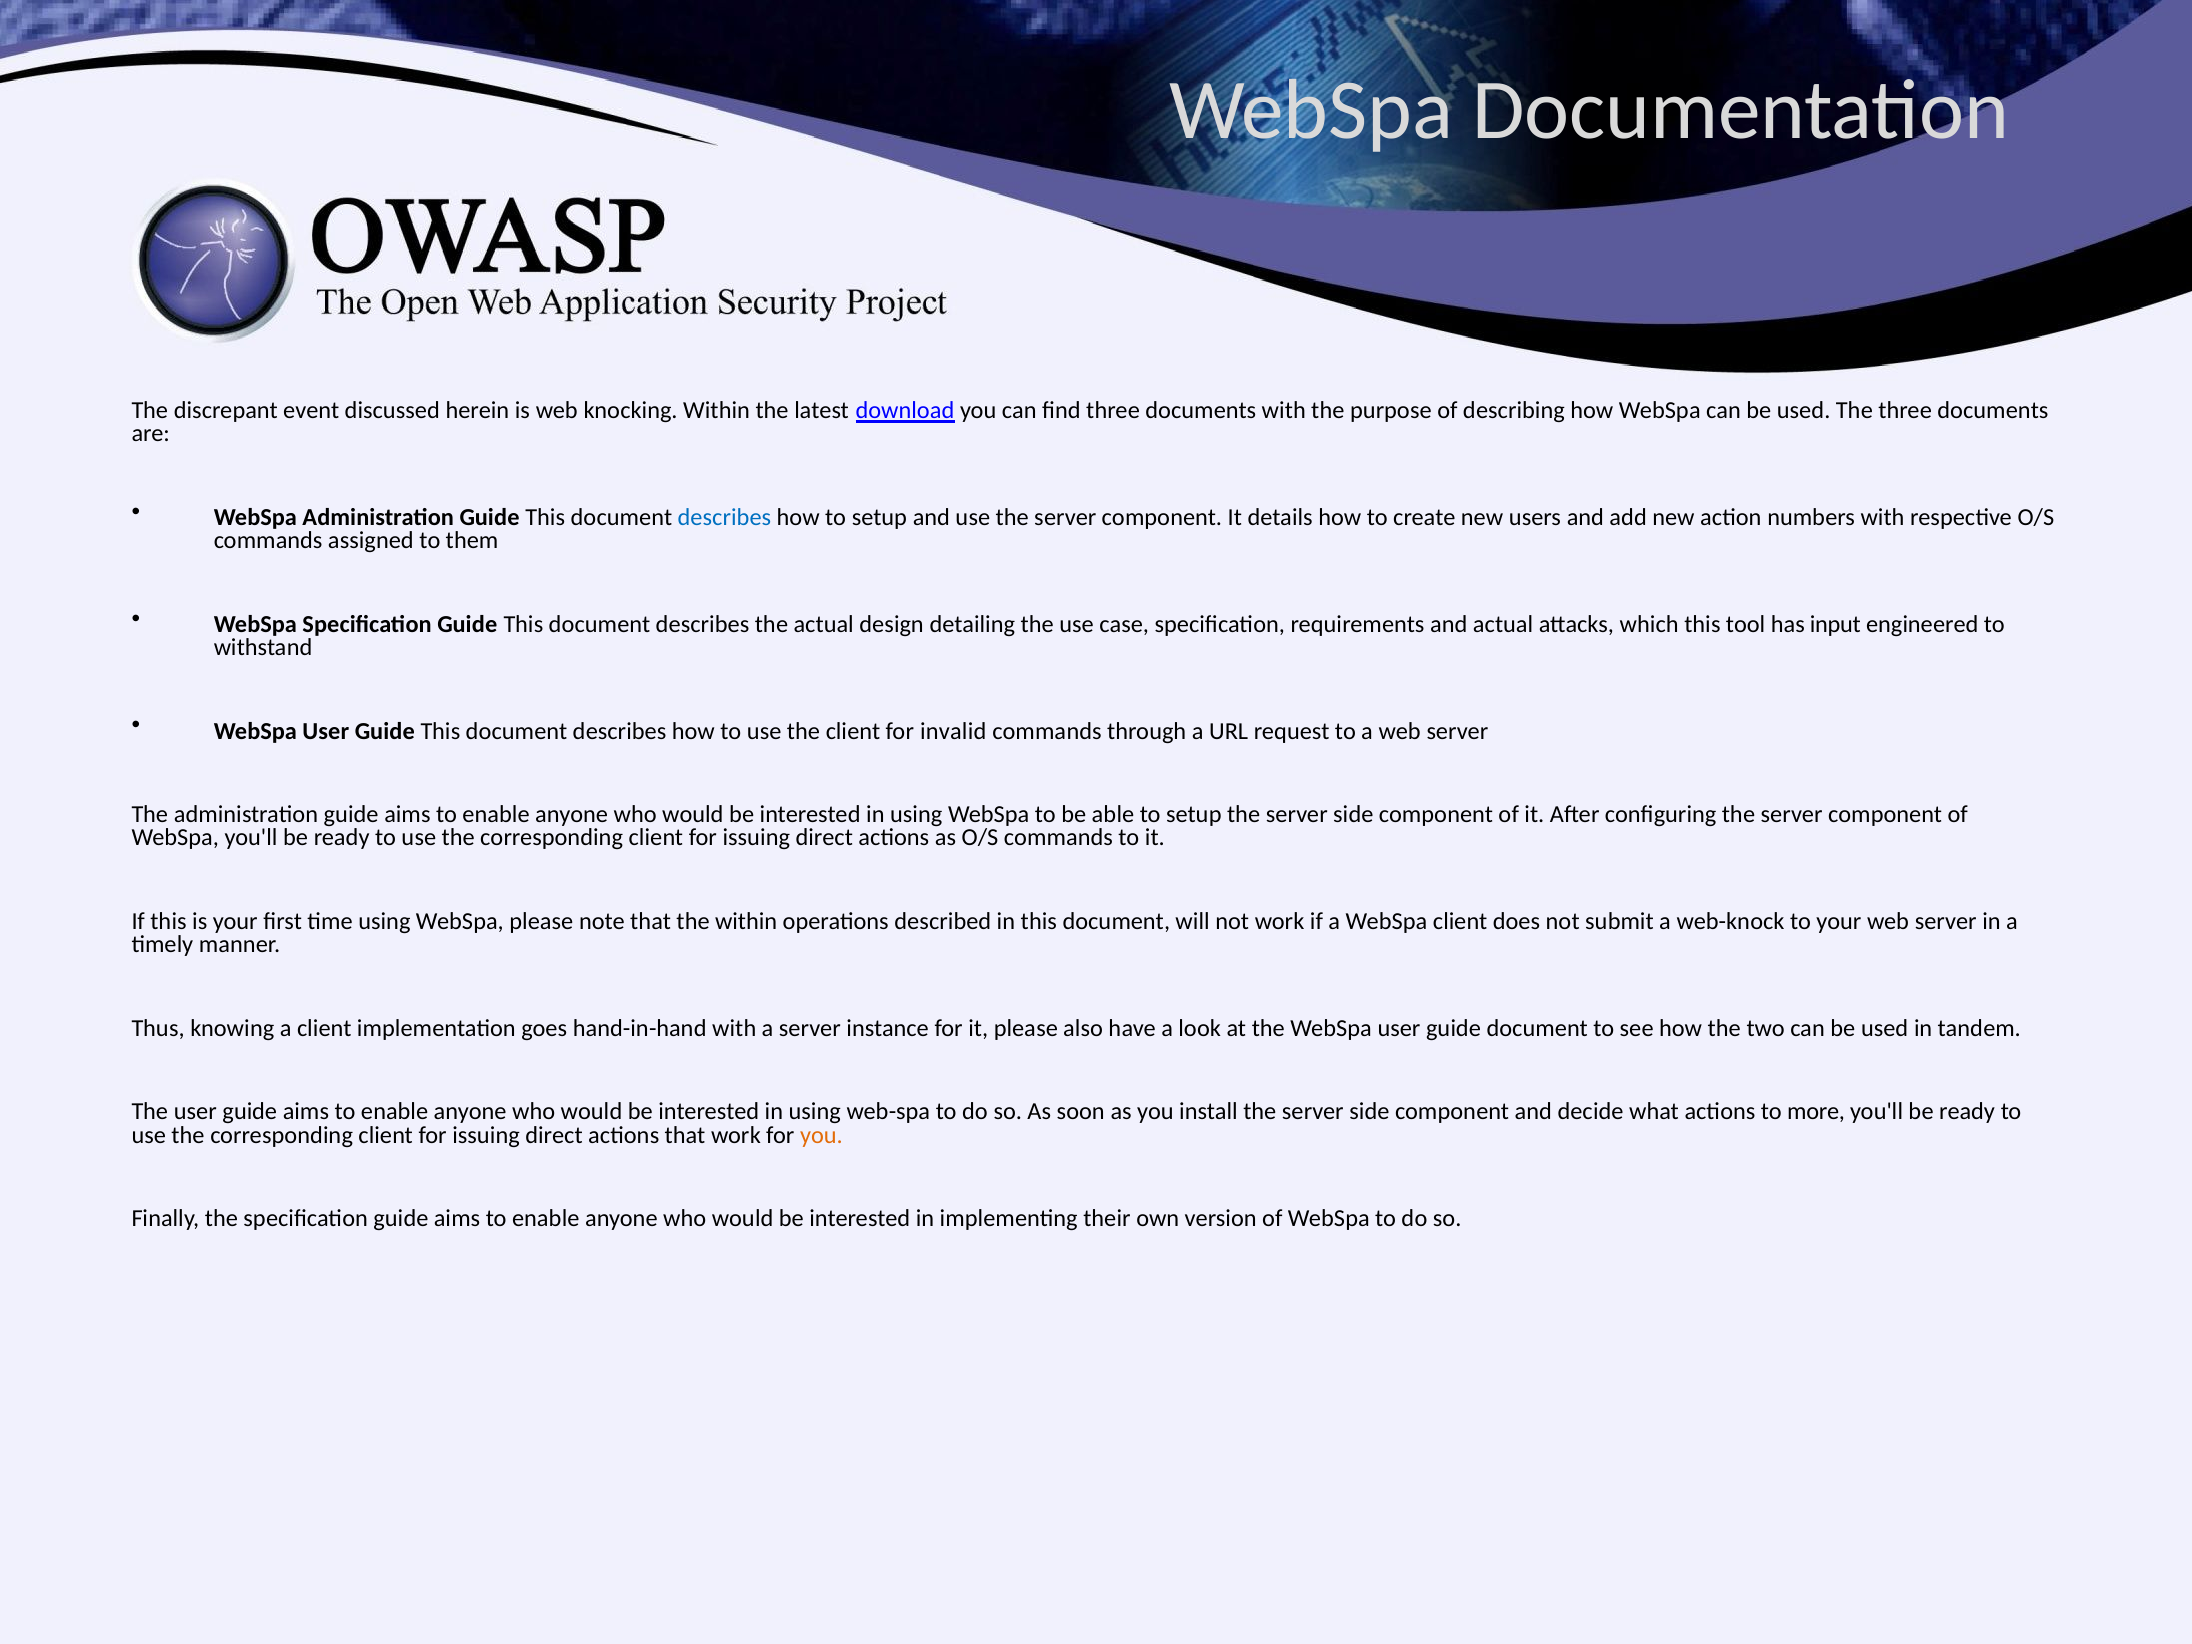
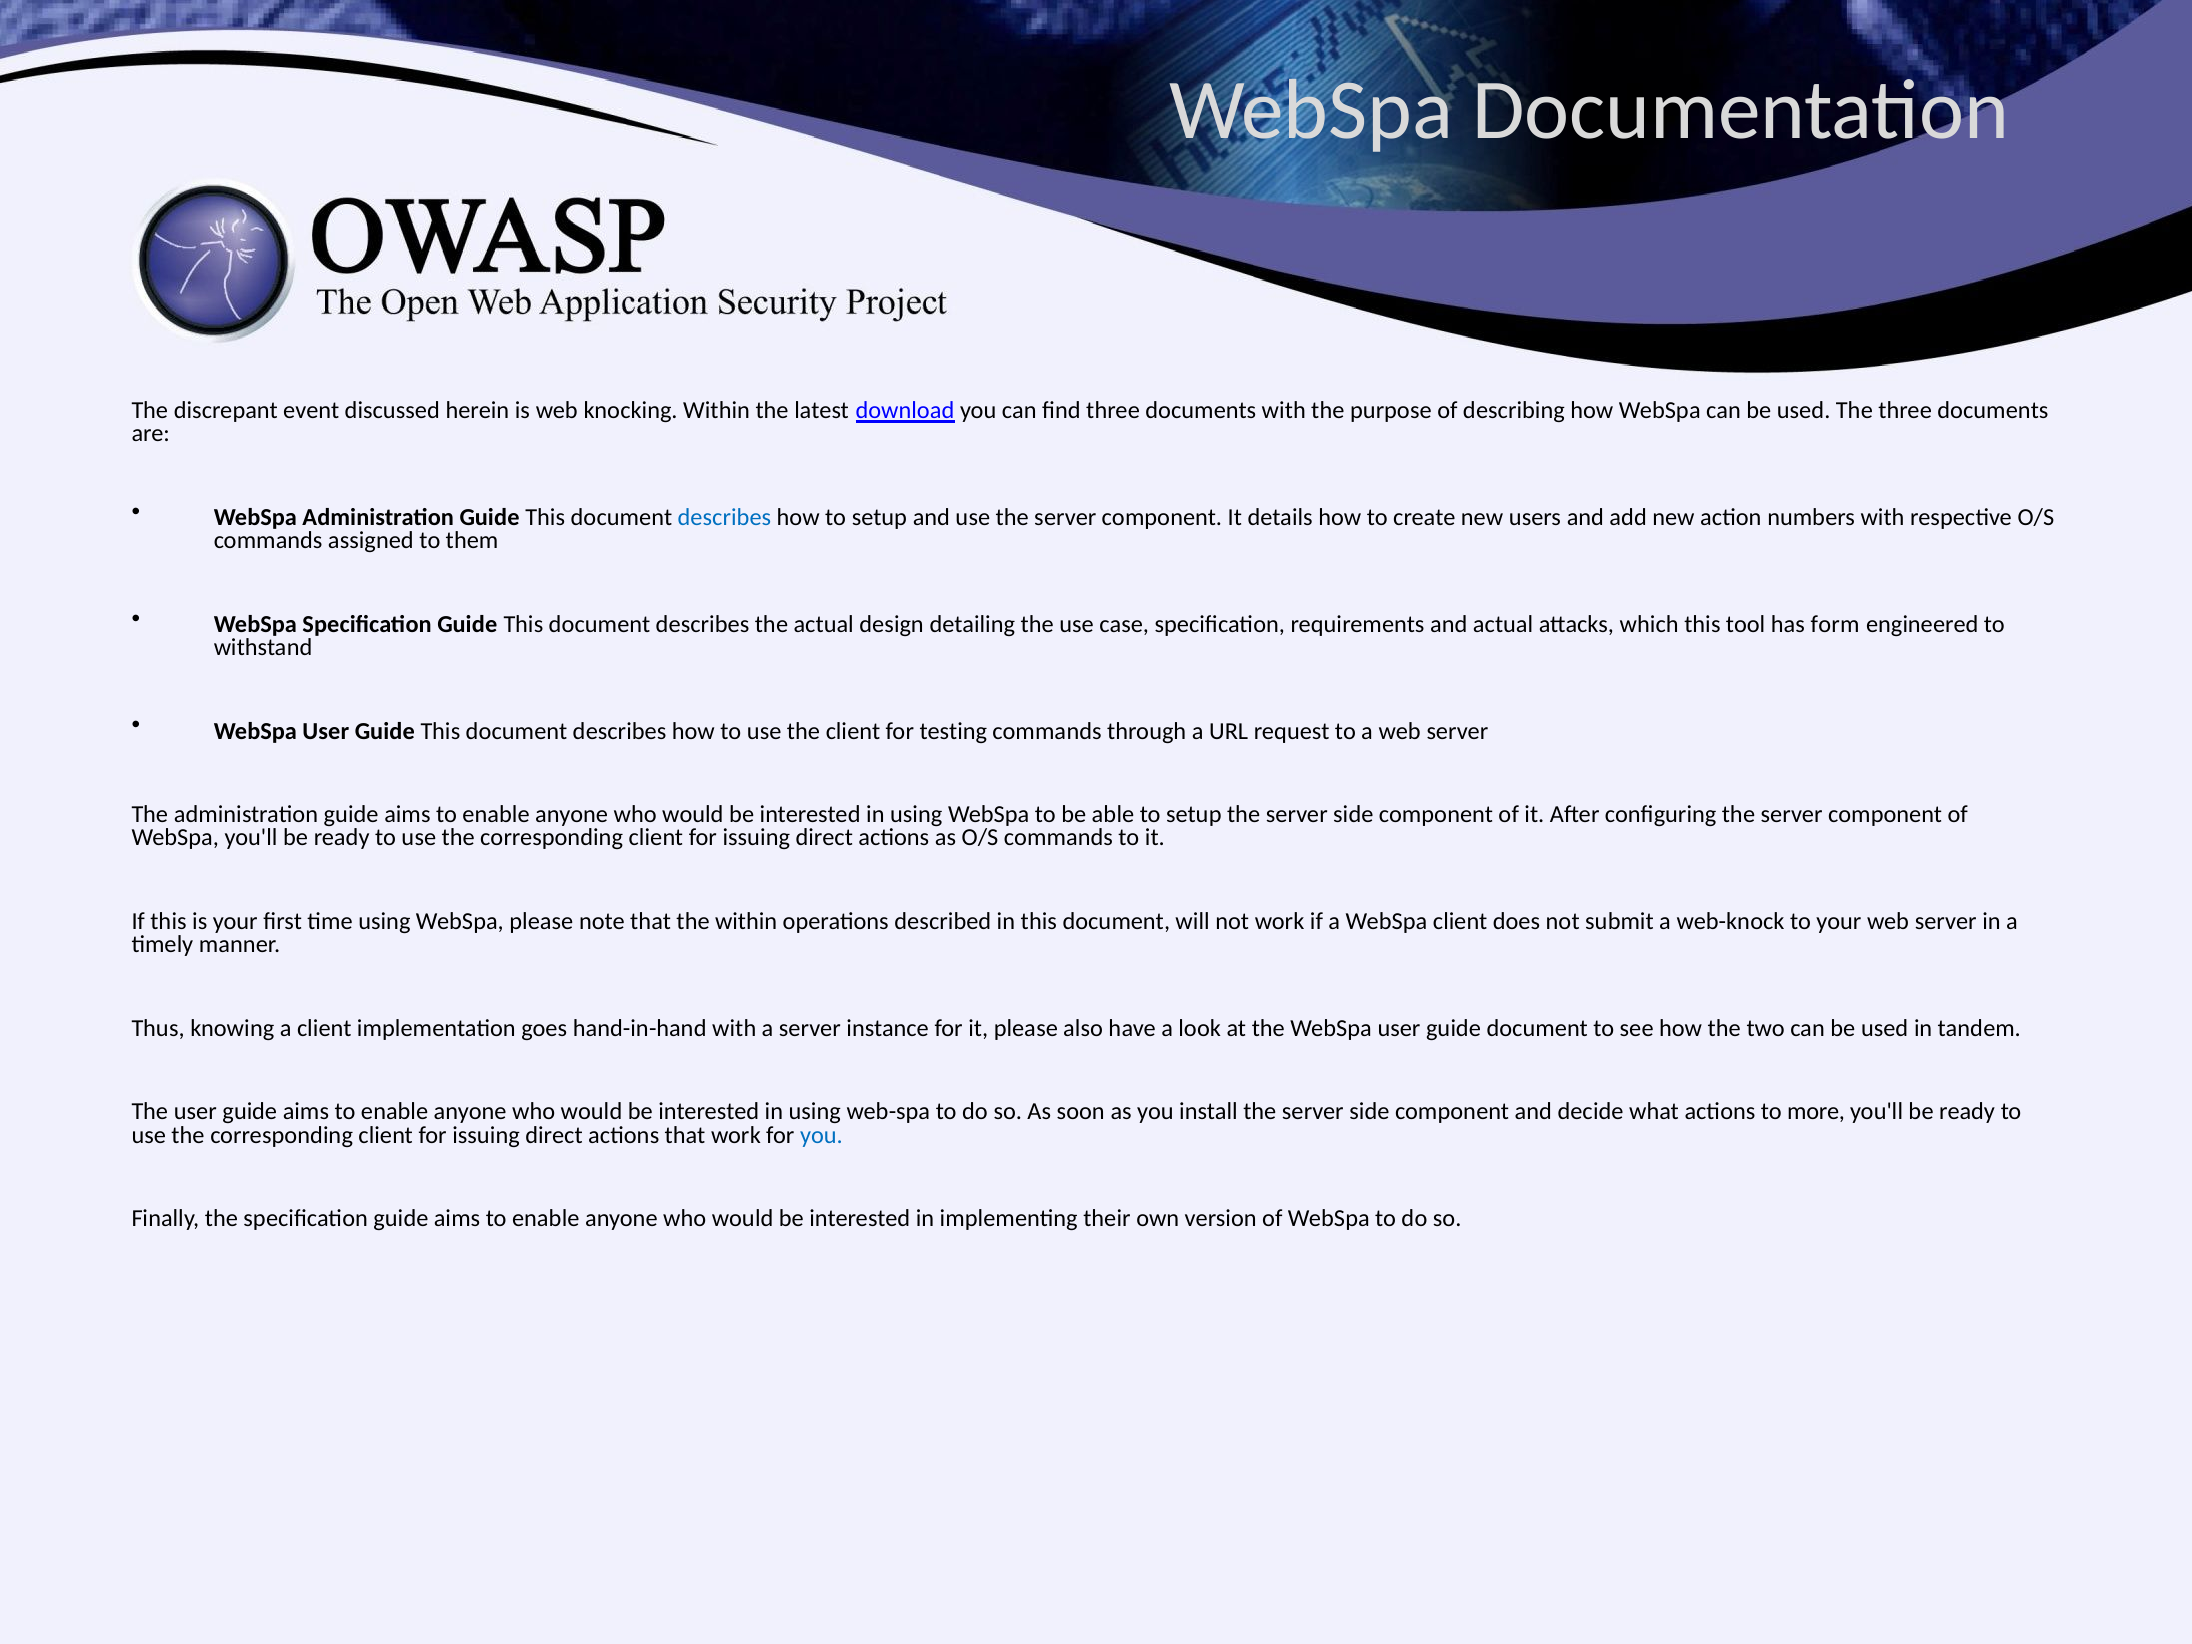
input: input -> form
invalid: invalid -> testing
you at (821, 1135) colour: orange -> blue
